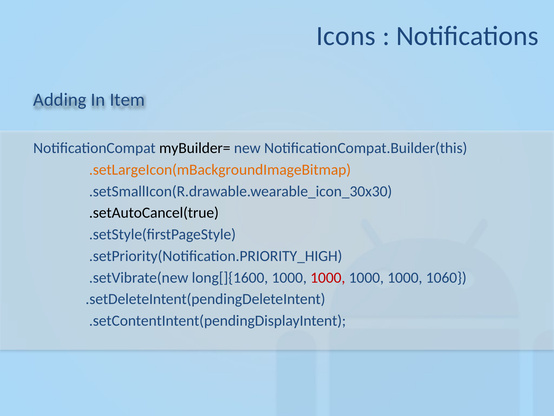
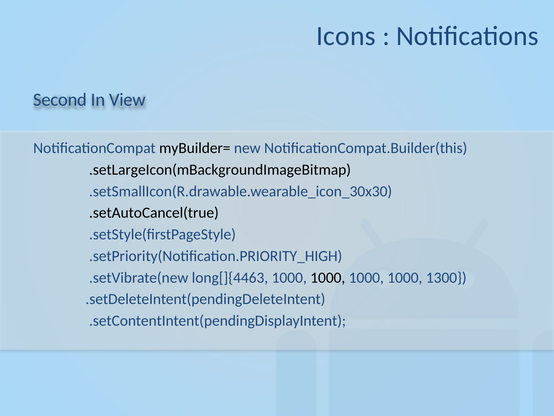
Adding: Adding -> Second
Item: Item -> View
.setLargeIcon(mBackgroundImageBitmap colour: orange -> black
long[]{1600: long[]{1600 -> long[]{4463
1000 at (328, 277) colour: red -> black
1060: 1060 -> 1300
